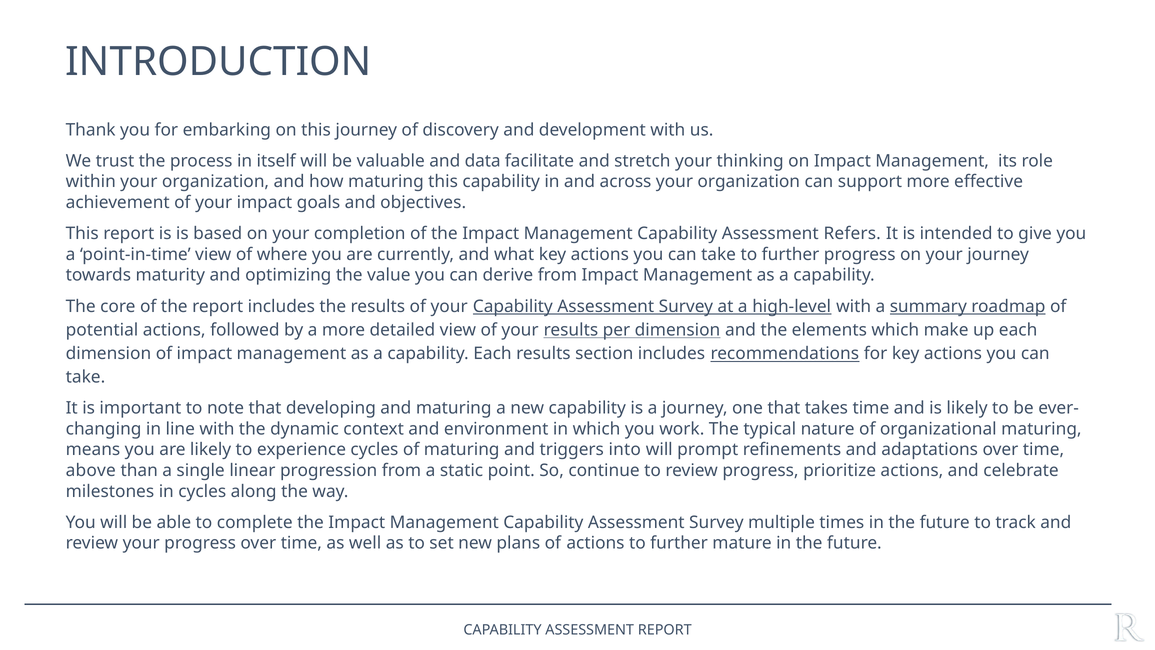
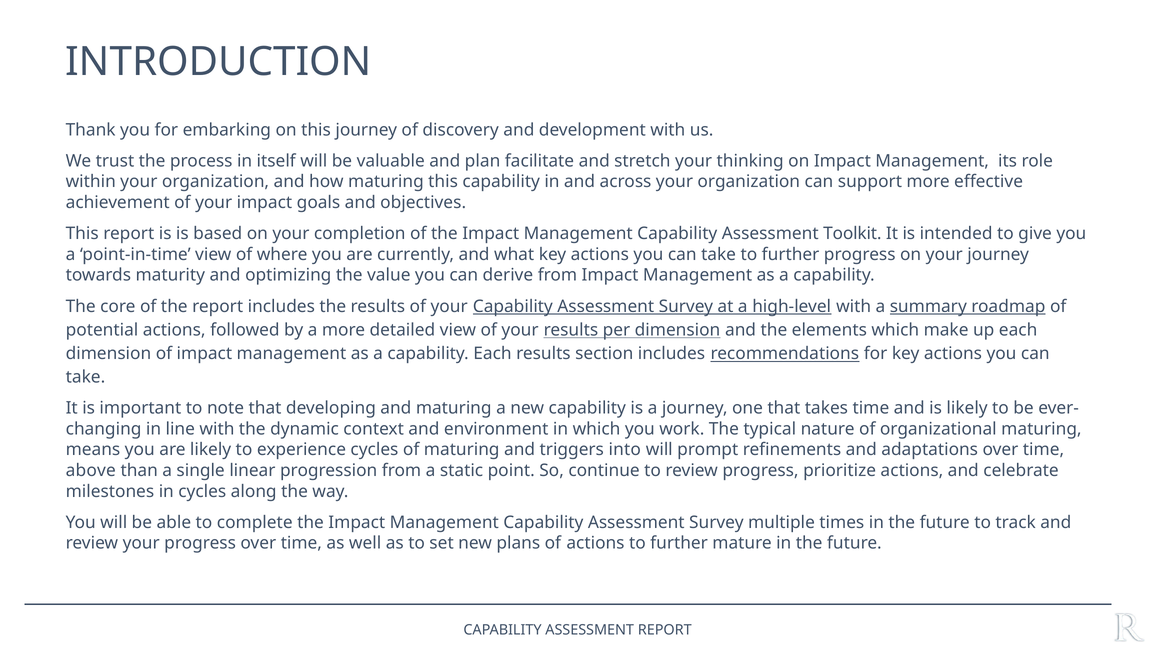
data: data -> plan
Refers: Refers -> Toolkit
